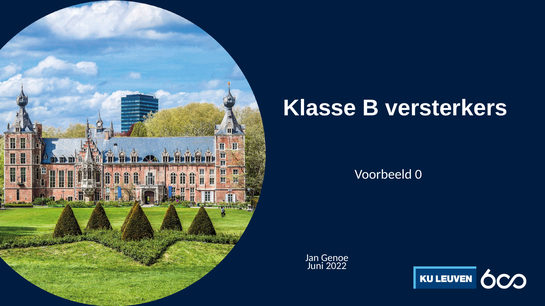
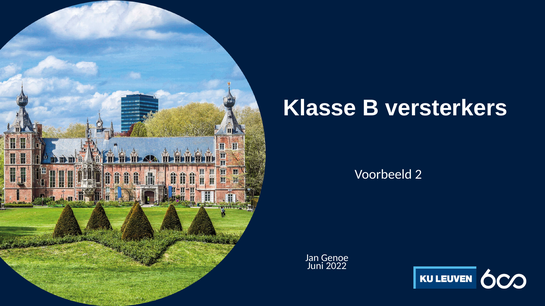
0: 0 -> 2
